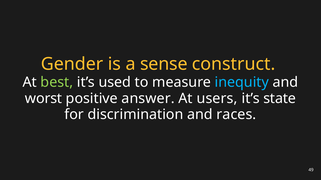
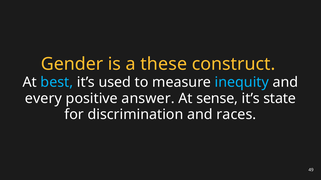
sense: sense -> these
best colour: light green -> light blue
worst: worst -> every
users: users -> sense
